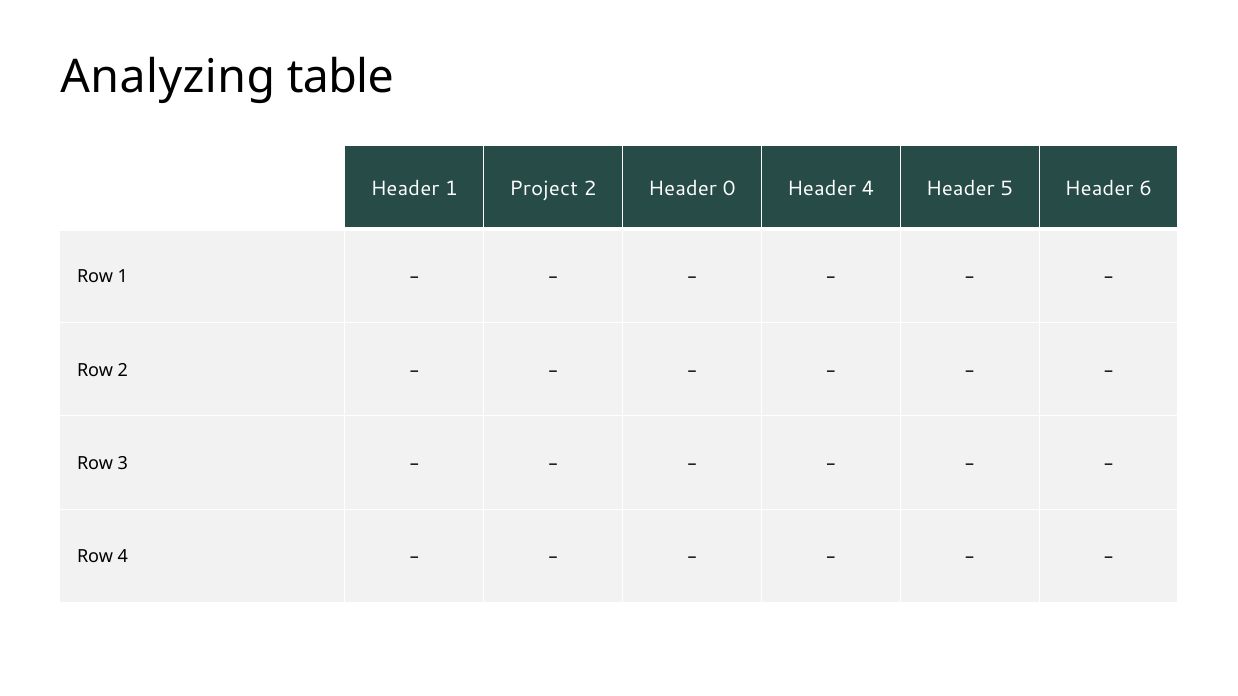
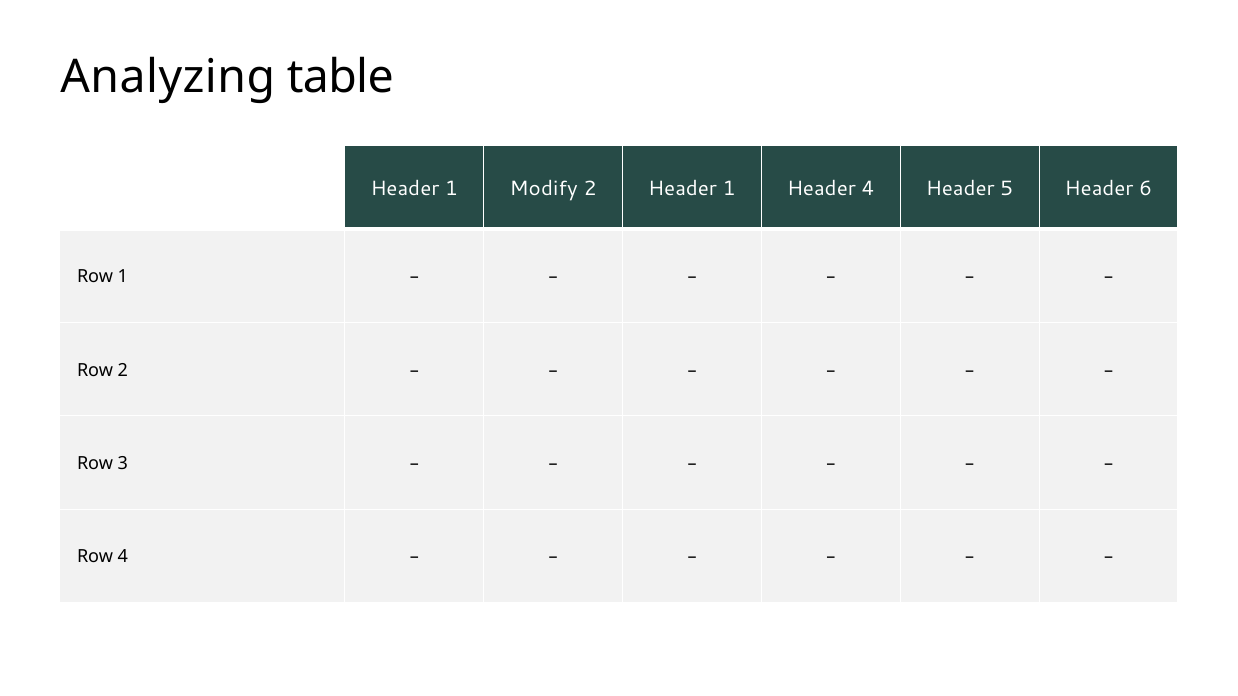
Project: Project -> Modify
2 Header 0: 0 -> 1
